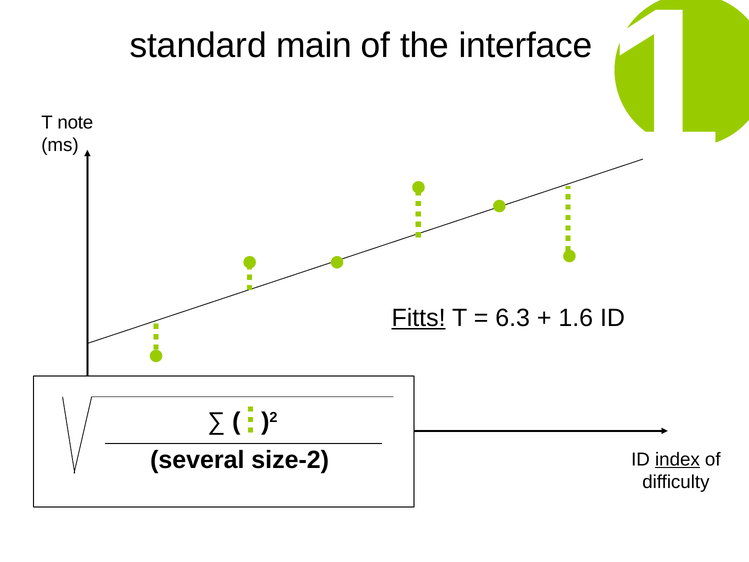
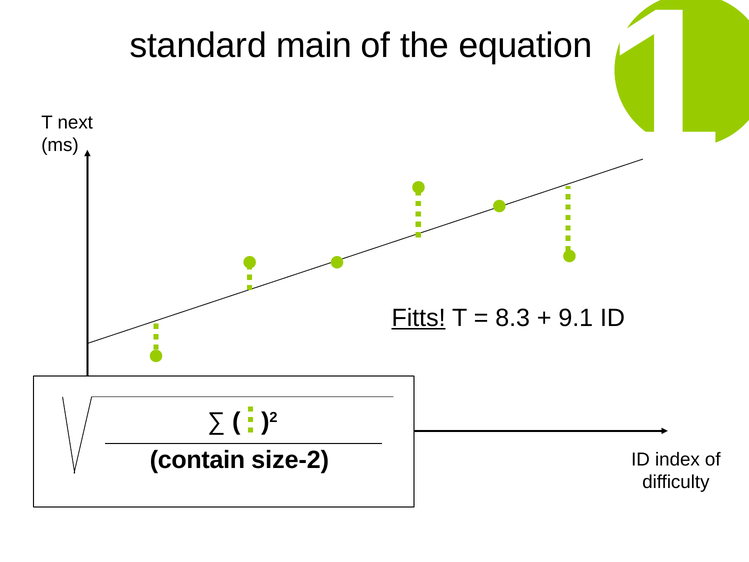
interface: interface -> equation
note: note -> next
6.3: 6.3 -> 8.3
1.6: 1.6 -> 9.1
several: several -> contain
index underline: present -> none
